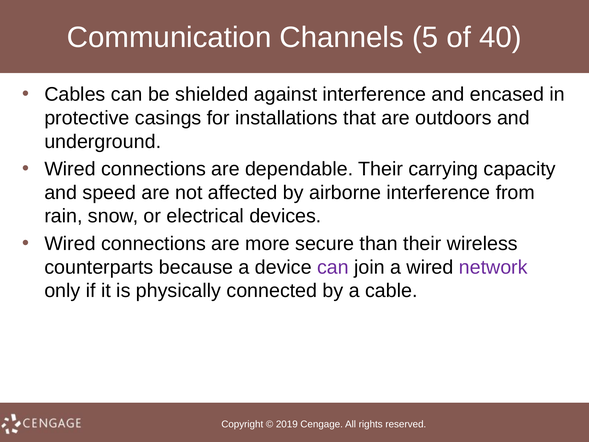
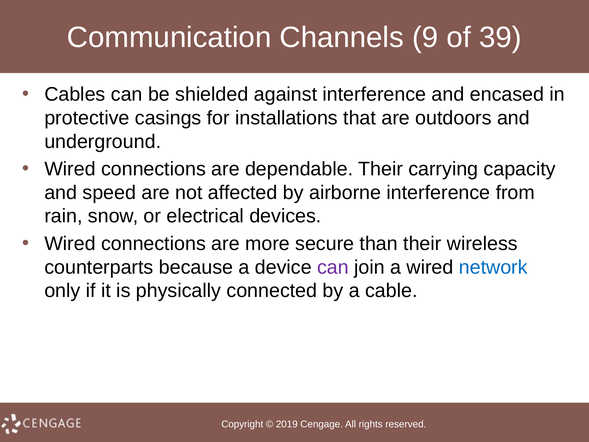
5: 5 -> 9
40: 40 -> 39
network colour: purple -> blue
